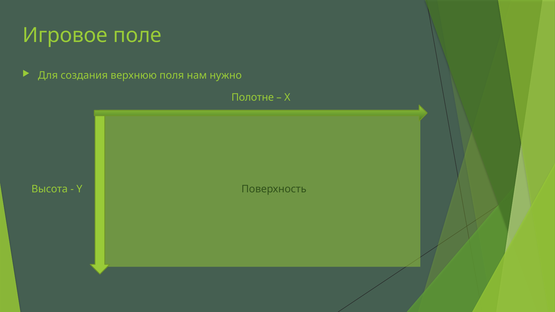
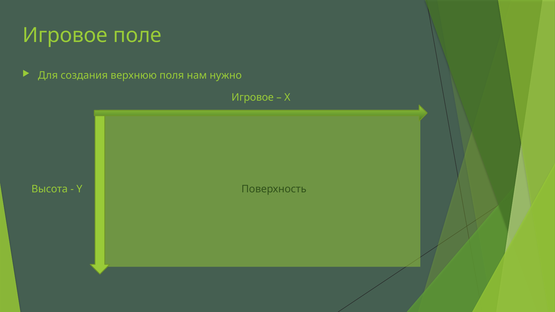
Полотне at (253, 98): Полотне -> Игровое
